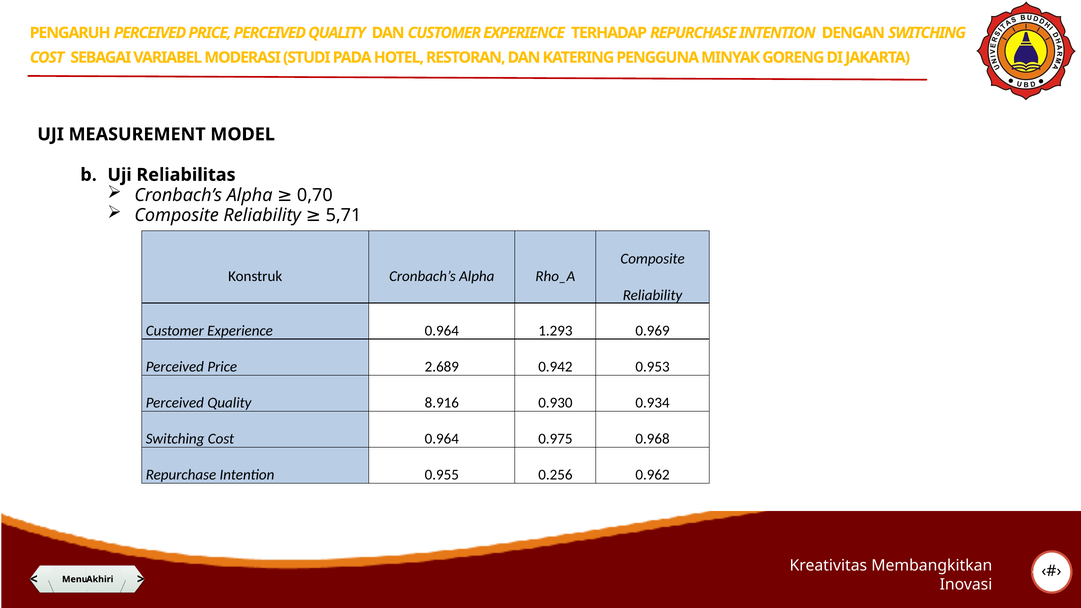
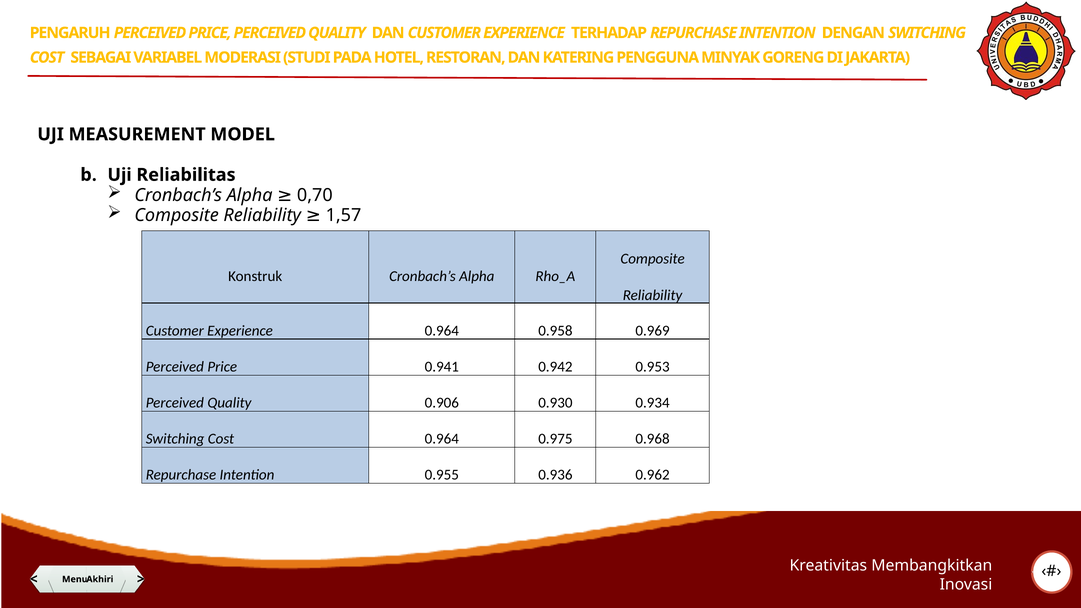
5,71: 5,71 -> 1,57
1.293: 1.293 -> 0.958
2.689: 2.689 -> 0.941
8.916: 8.916 -> 0.906
0.256: 0.256 -> 0.936
